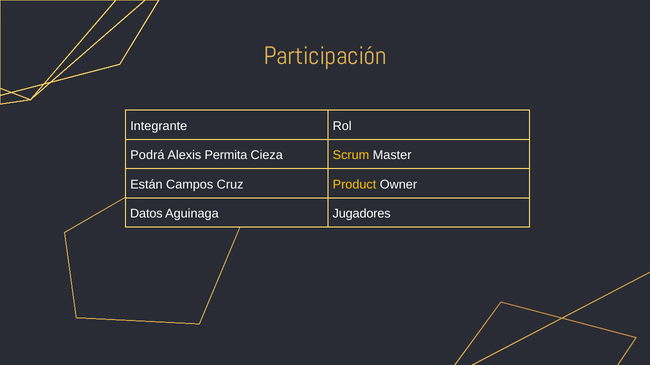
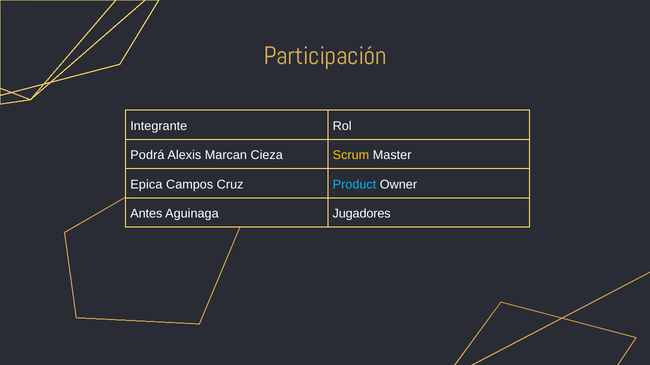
Permita: Permita -> Marcan
Están: Están -> Epica
Product colour: yellow -> light blue
Datos: Datos -> Antes
